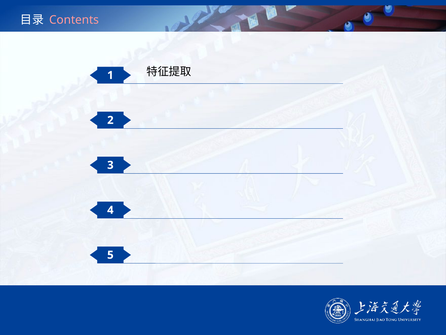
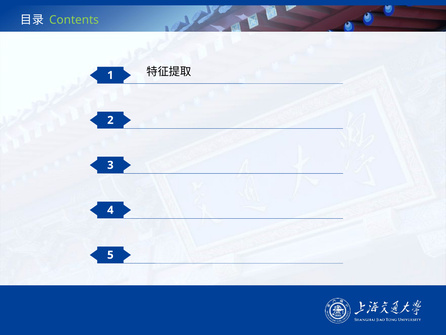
Contents colour: pink -> light green
